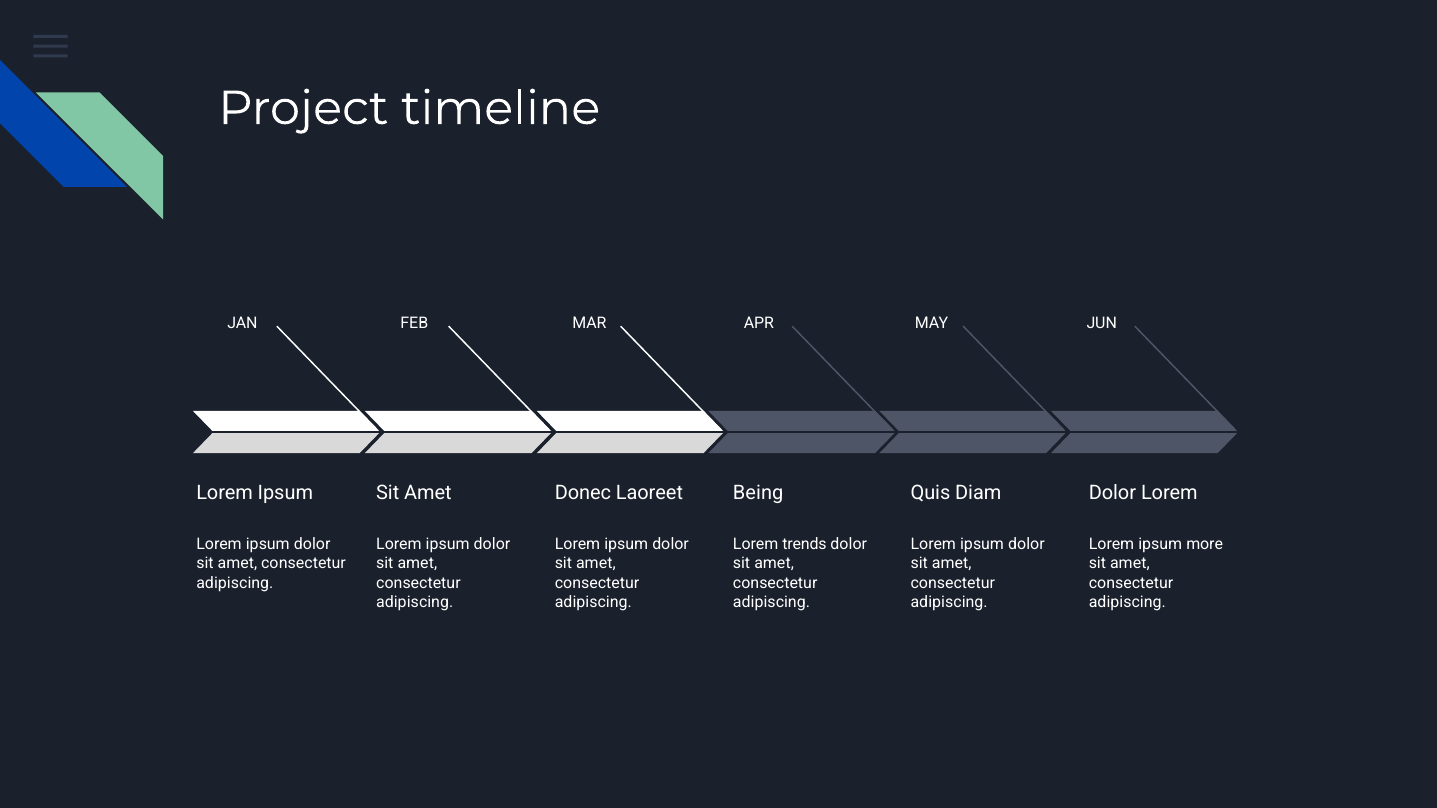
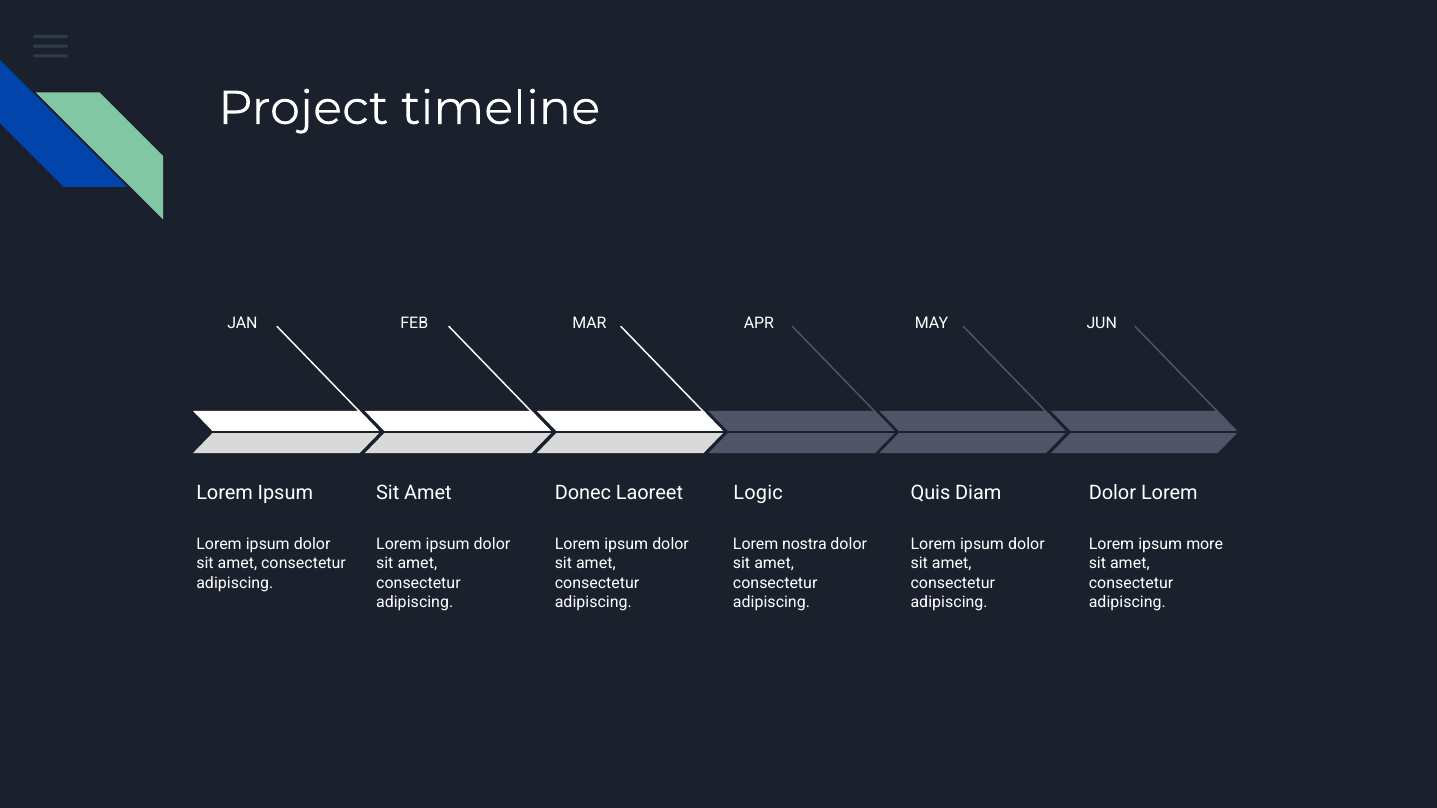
Being: Being -> Logic
trends: trends -> nostra
